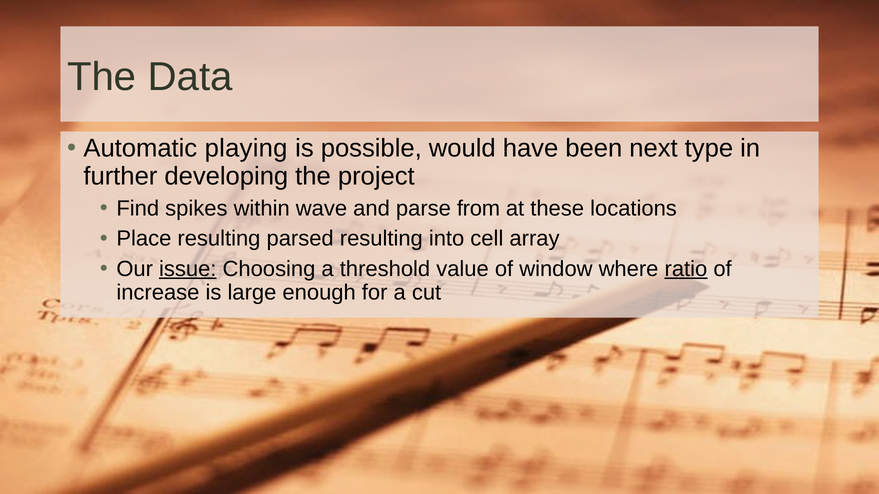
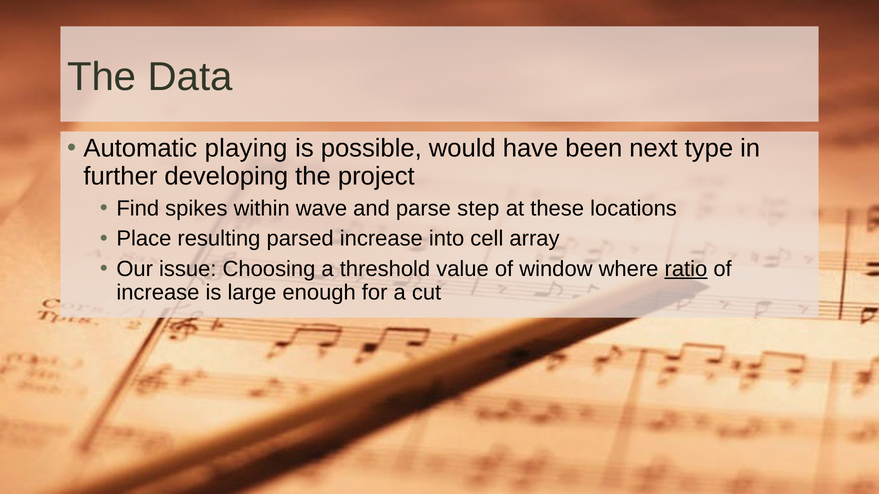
from: from -> step
parsed resulting: resulting -> increase
issue underline: present -> none
